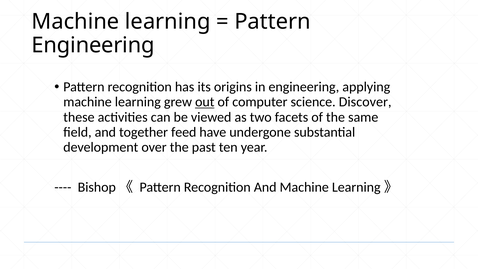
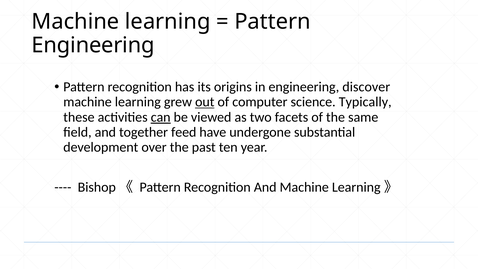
applying: applying -> discover
Discover: Discover -> Typically
can underline: none -> present
